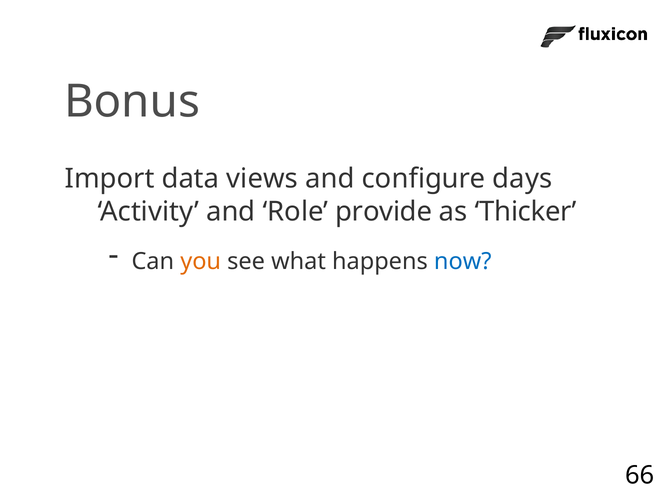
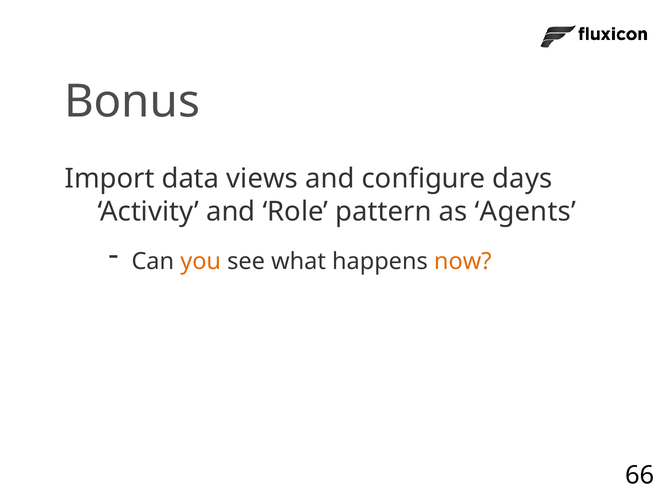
provide: provide -> pattern
Thicker: Thicker -> Agents
now colour: blue -> orange
